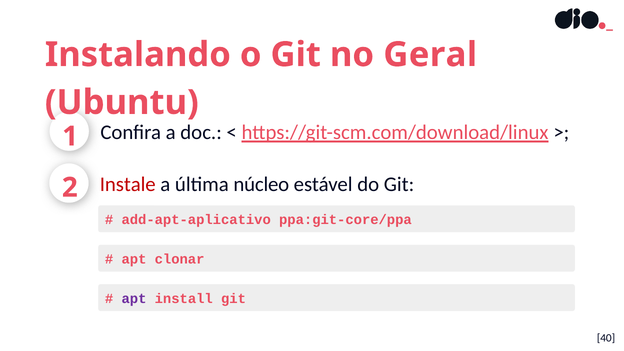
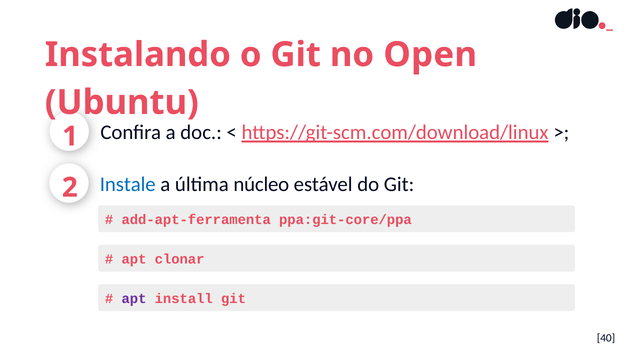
Geral: Geral -> Open
Instale colour: red -> blue
add-apt-aplicativo: add-apt-aplicativo -> add-apt-ferramenta
